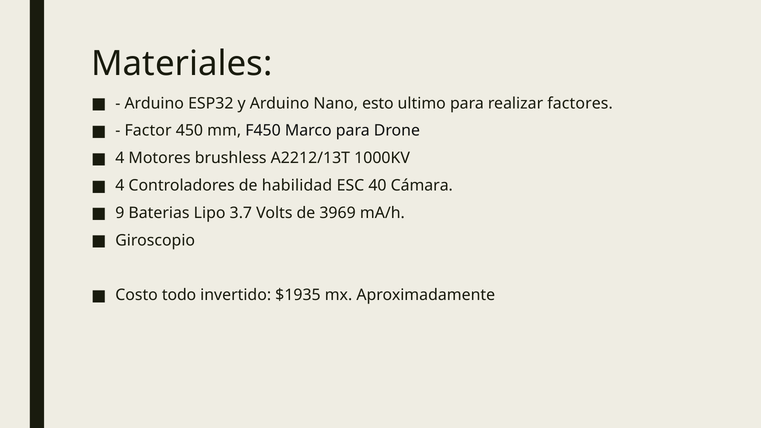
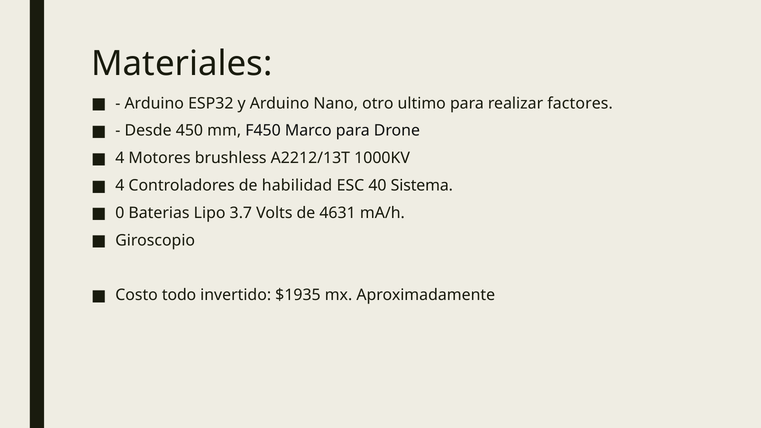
esto: esto -> otro
Factor: Factor -> Desde
Cámara: Cámara -> Sistema
9: 9 -> 0
3969: 3969 -> 4631
